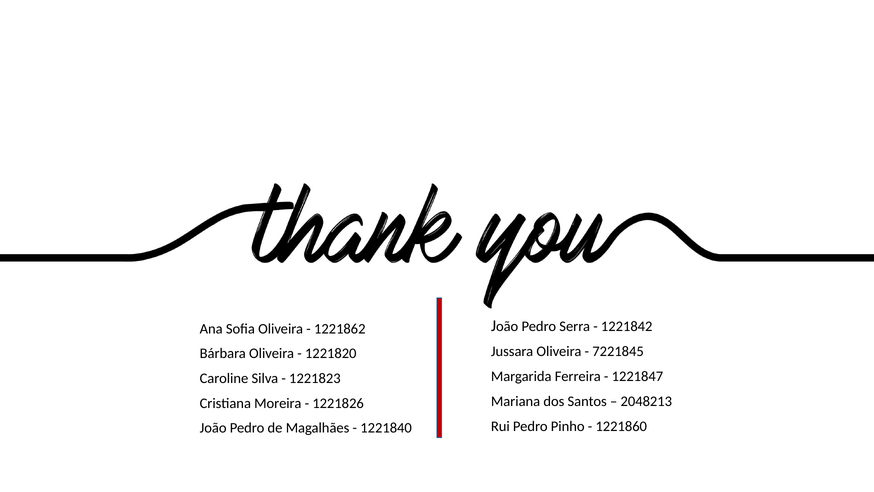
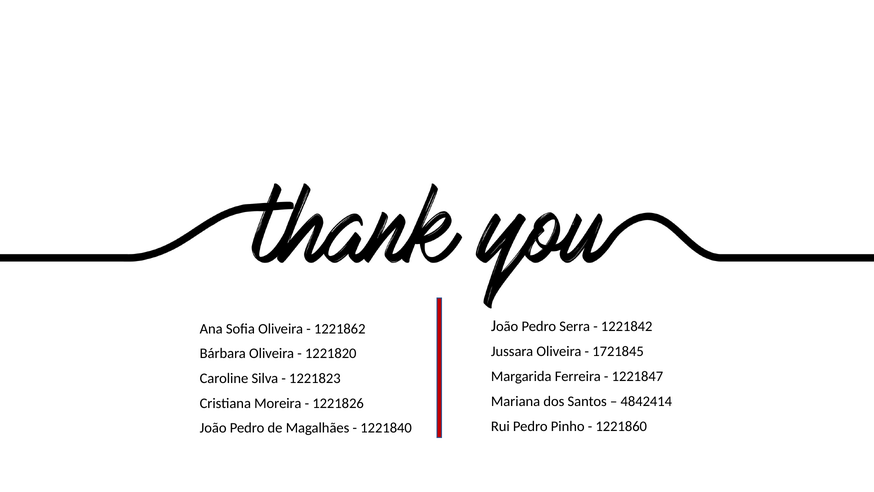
7221845: 7221845 -> 1721845
2048213: 2048213 -> 4842414
